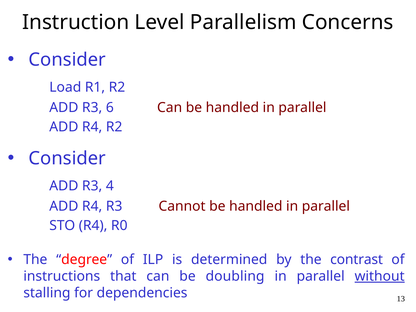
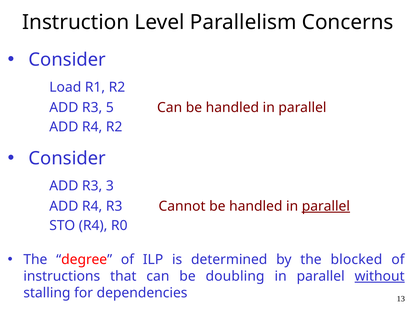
6: 6 -> 5
4: 4 -> 3
parallel at (326, 206) underline: none -> present
contrast: contrast -> blocked
